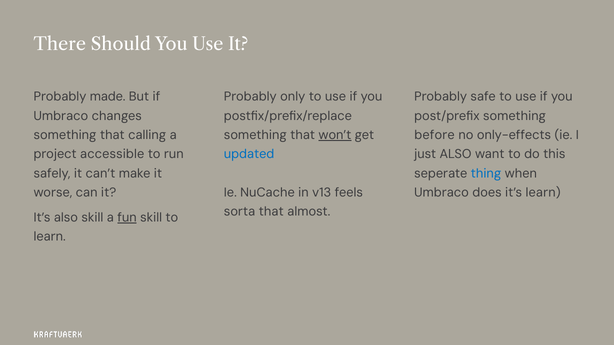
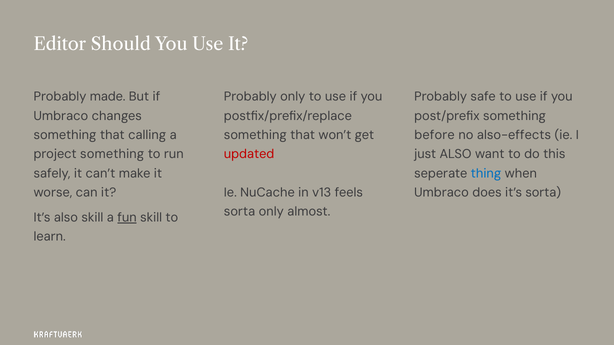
There: There -> Editor
won’t underline: present -> none
only-effects: only-effects -> also-effects
project accessible: accessible -> something
updated colour: blue -> red
it’s learn: learn -> sorta
sorta that: that -> only
